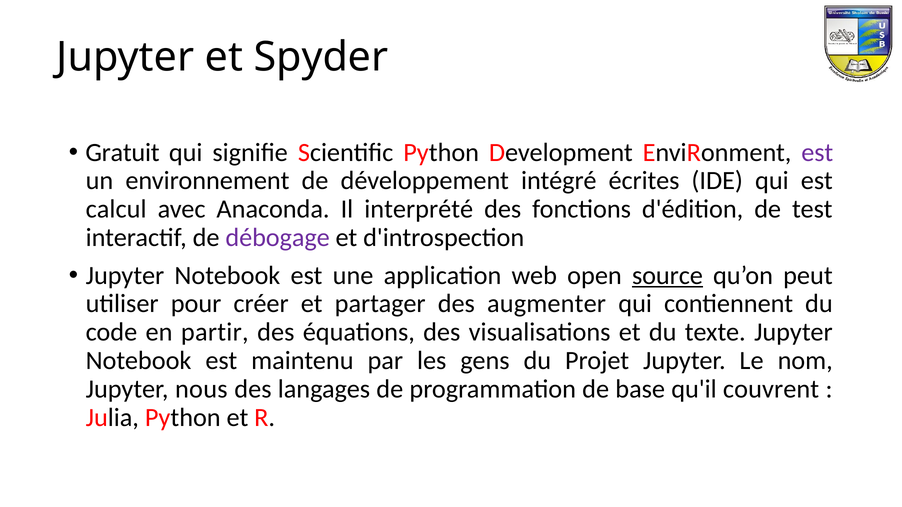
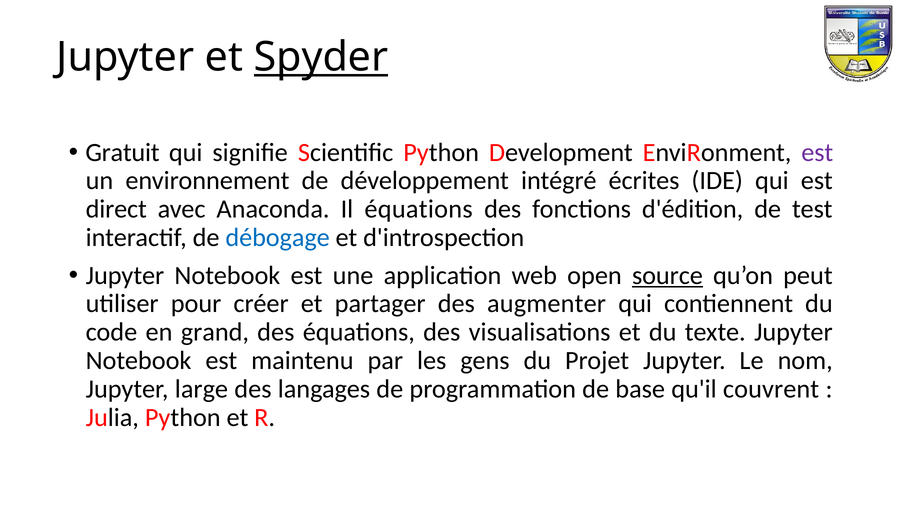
Spyder underline: none -> present
calcul: calcul -> direct
Il interprété: interprété -> équations
débogage colour: purple -> blue
partir: partir -> grand
nous: nous -> large
